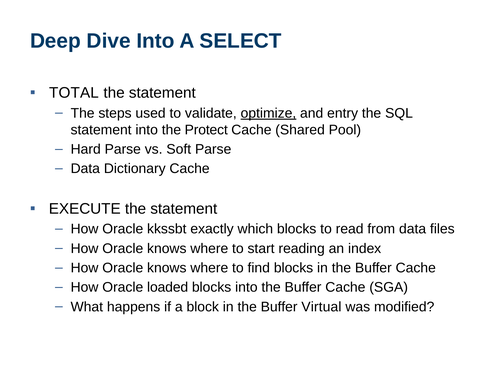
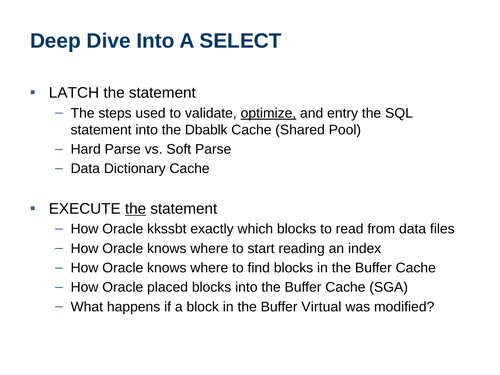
TOTAL: TOTAL -> LATCH
Protect: Protect -> Dbablk
the at (136, 209) underline: none -> present
loaded: loaded -> placed
